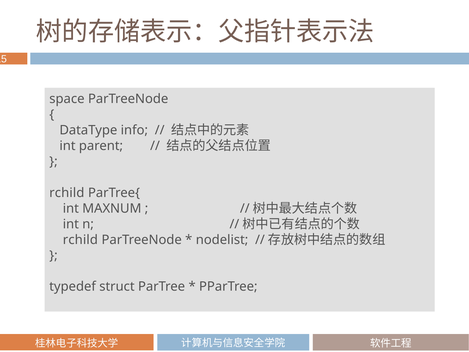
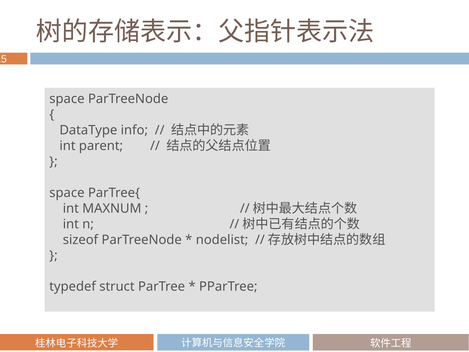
rchild at (67, 193): rchild -> space
rchild at (80, 240): rchild -> sizeof
